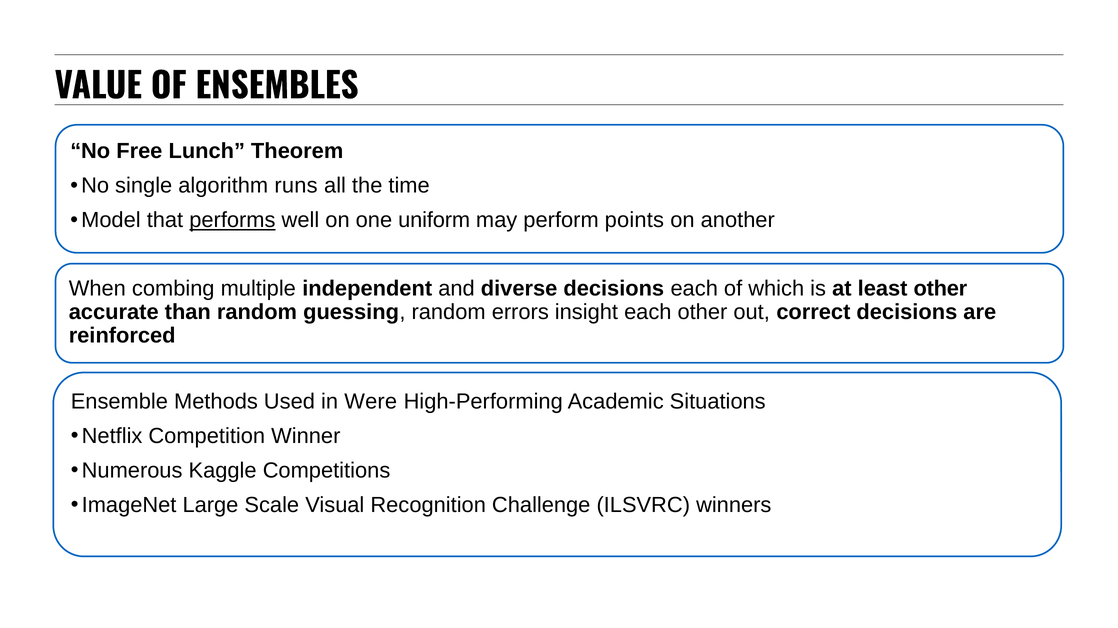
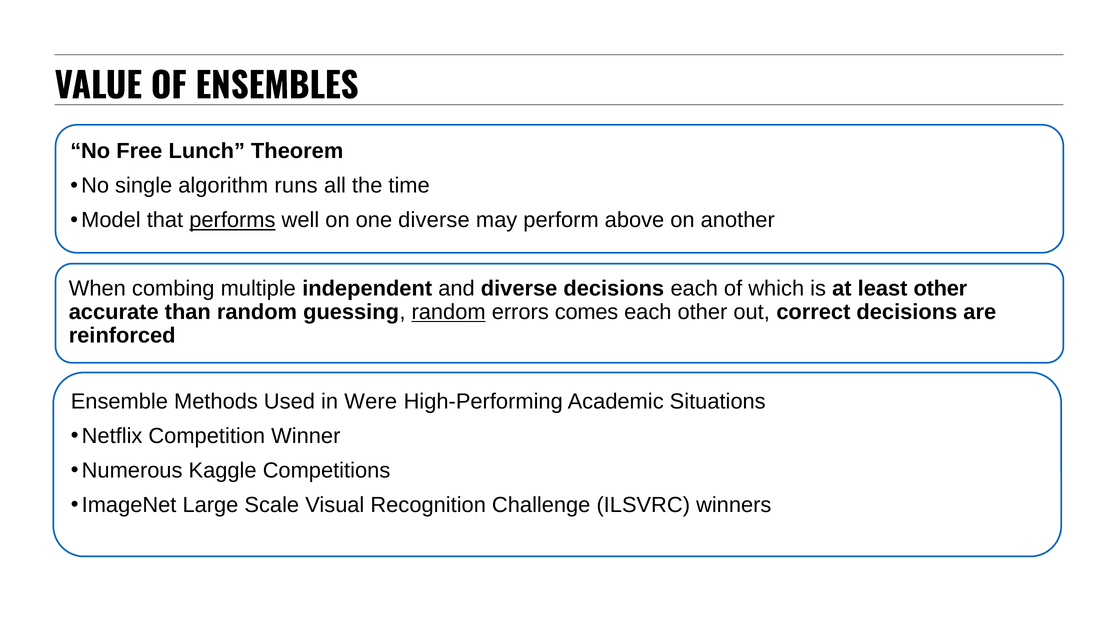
one uniform: uniform -> diverse
points: points -> above
random at (449, 312) underline: none -> present
insight: insight -> comes
